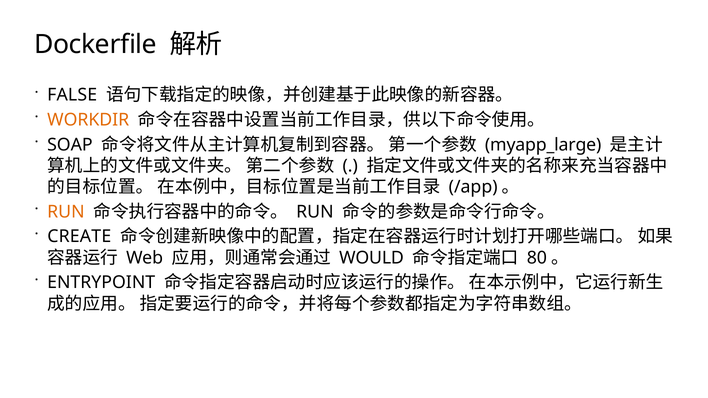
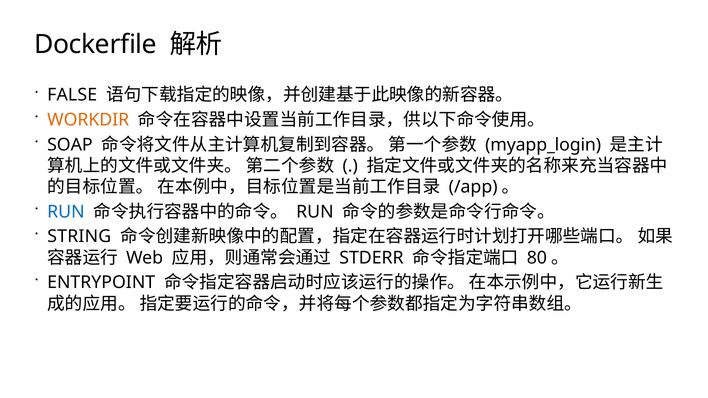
myapp_large: myapp_large -> myapp_login
RUN at (66, 212) colour: orange -> blue
CREATE: CREATE -> STRING
WOULD: WOULD -> STDERR
